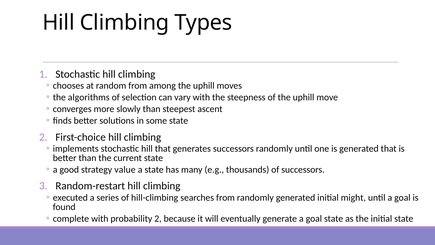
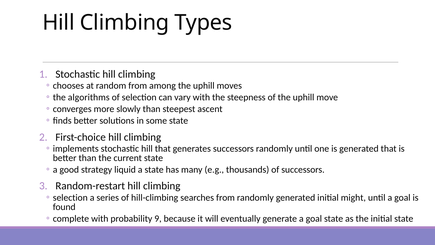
value: value -> liquid
executed at (70, 197): executed -> selection
probability 2: 2 -> 9
